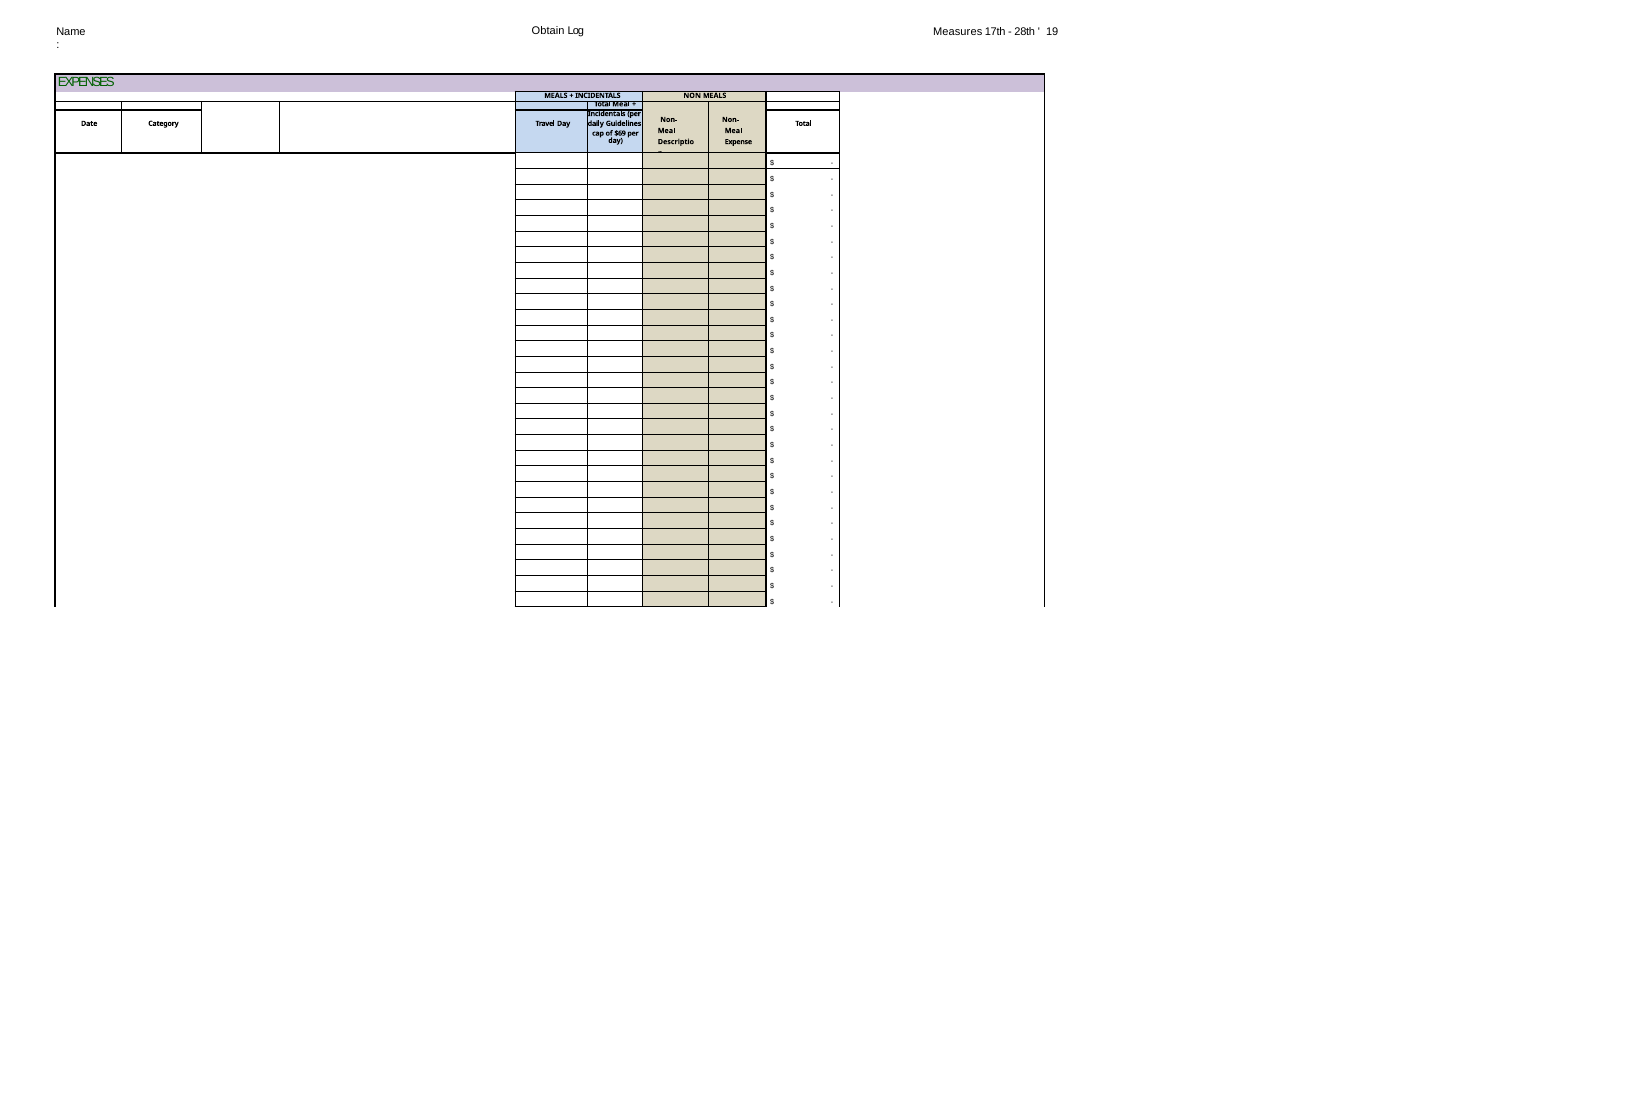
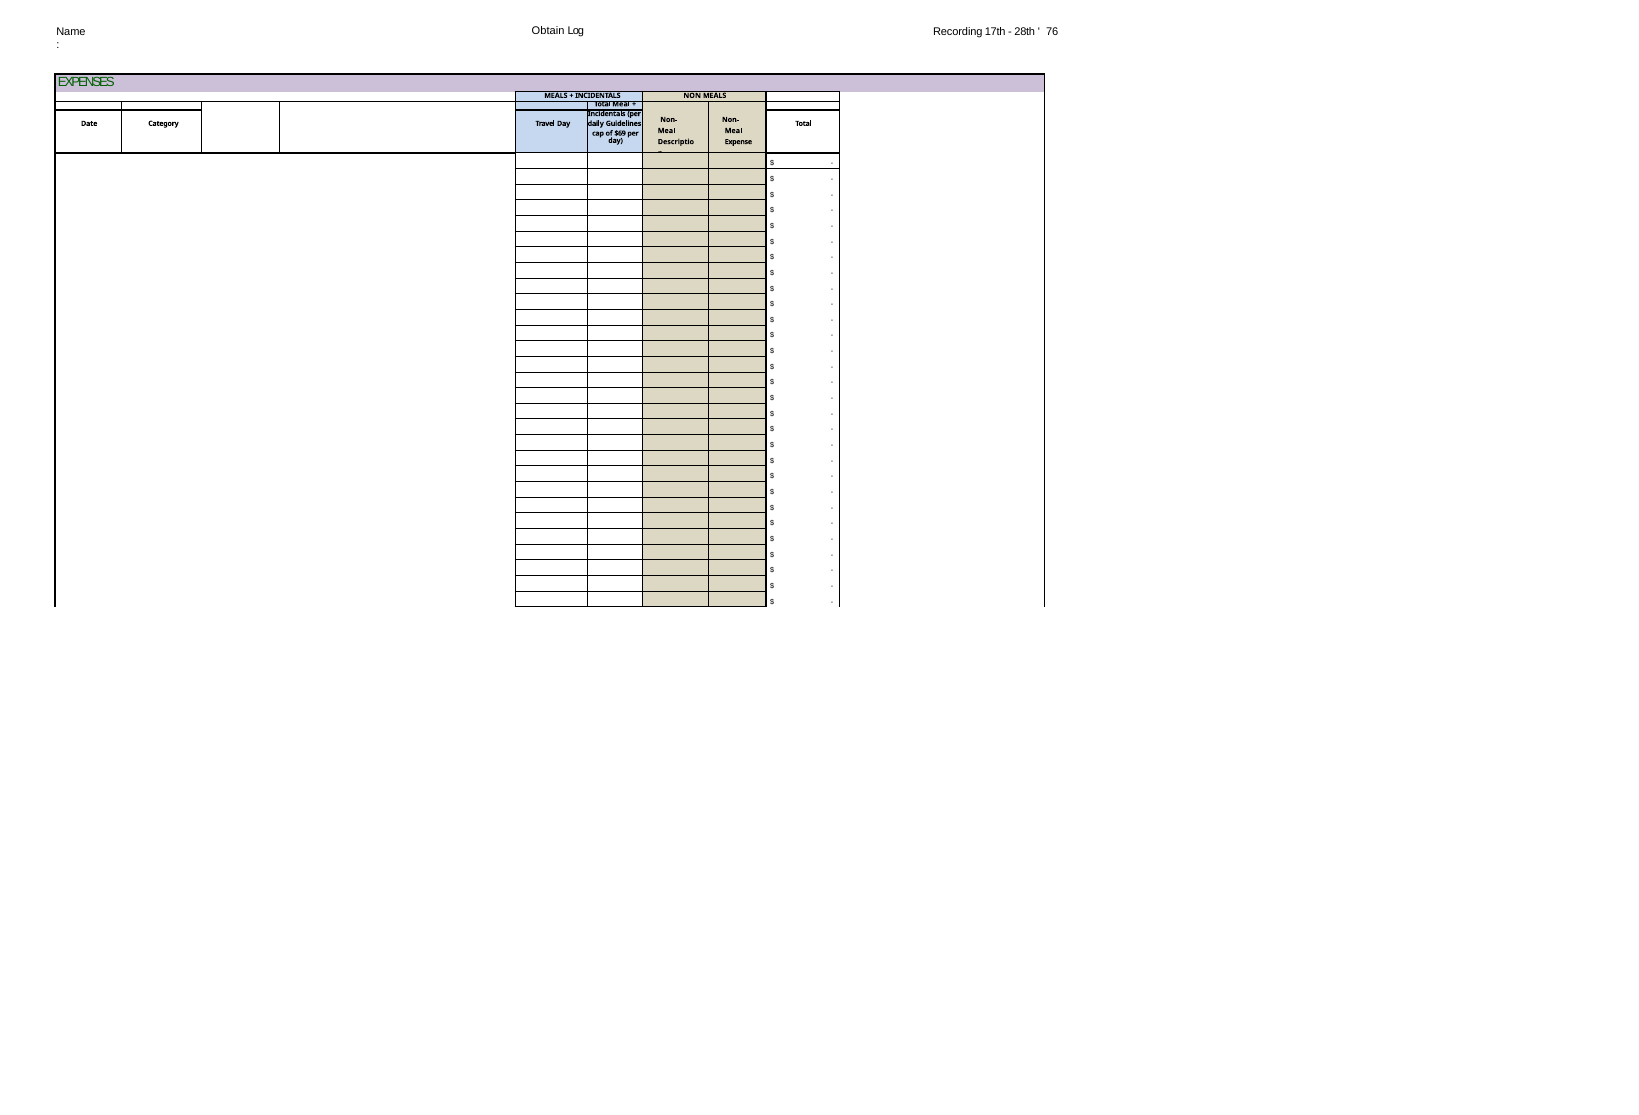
Measures: Measures -> Recording
19: 19 -> 76
